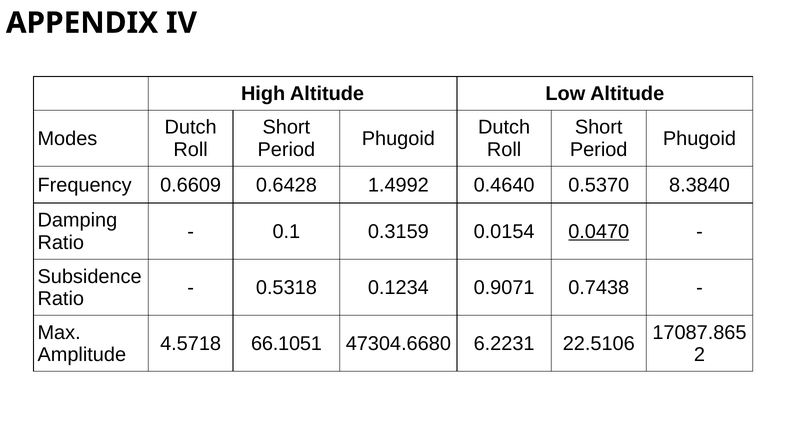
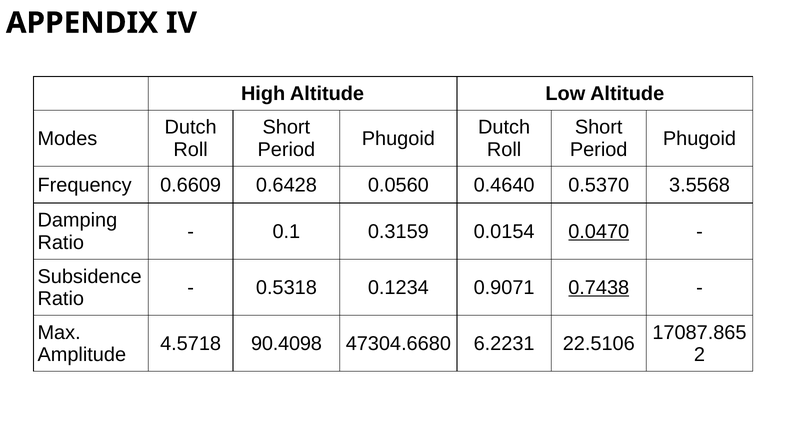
1.4992: 1.4992 -> 0.0560
8.3840: 8.3840 -> 3.5568
0.7438 underline: none -> present
66.1051: 66.1051 -> 90.4098
